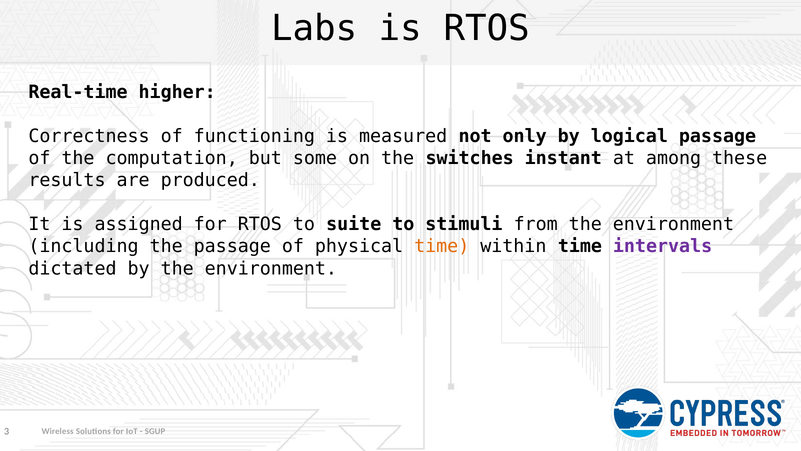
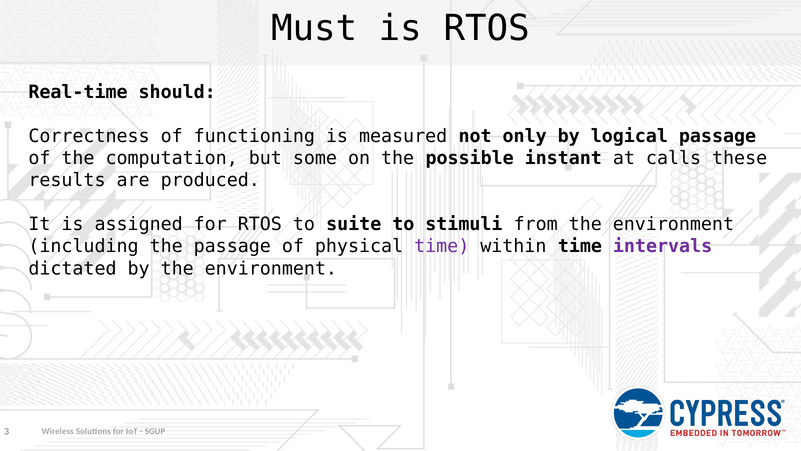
Labs: Labs -> Must
higher: higher -> should
switches: switches -> possible
among: among -> calls
time at (442, 246) colour: orange -> purple
